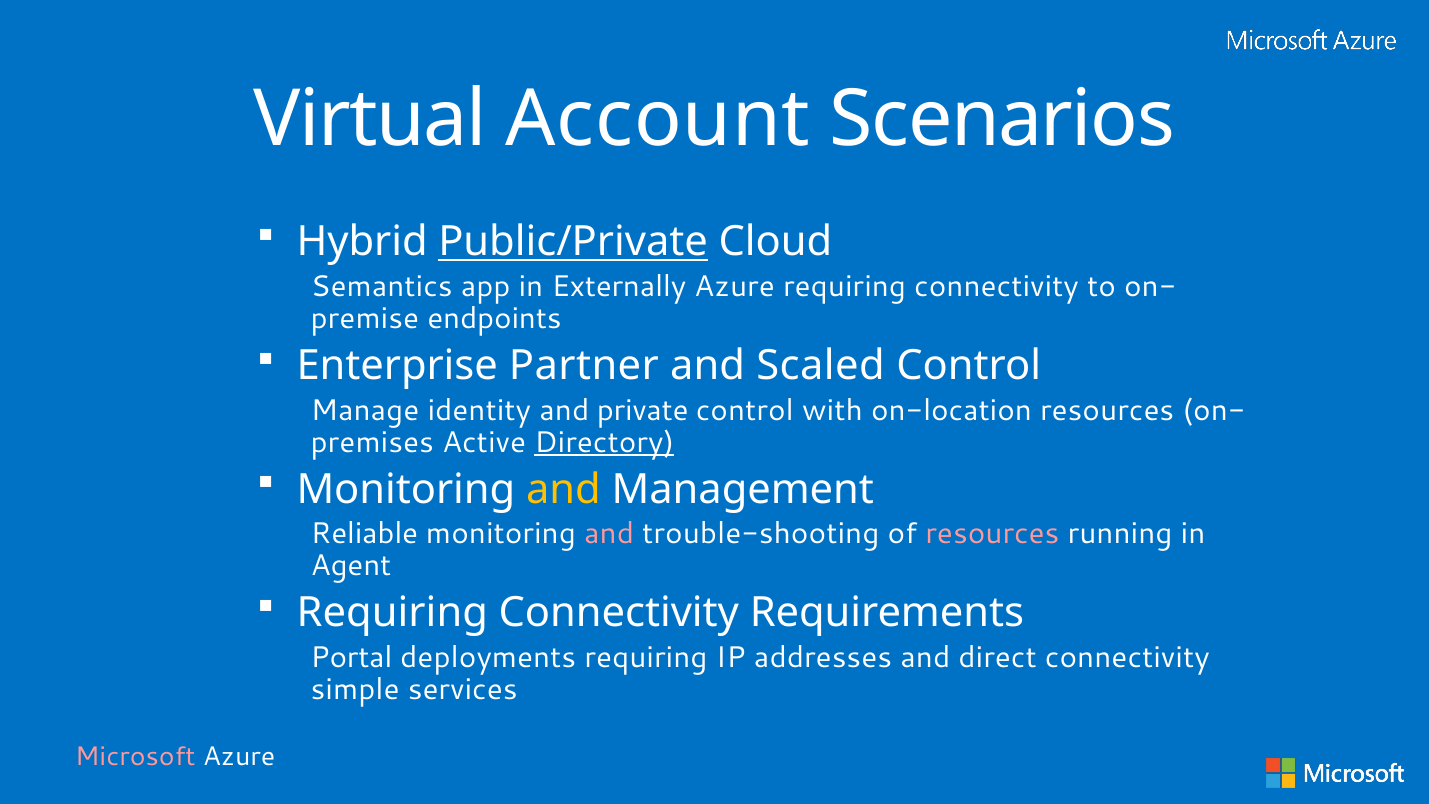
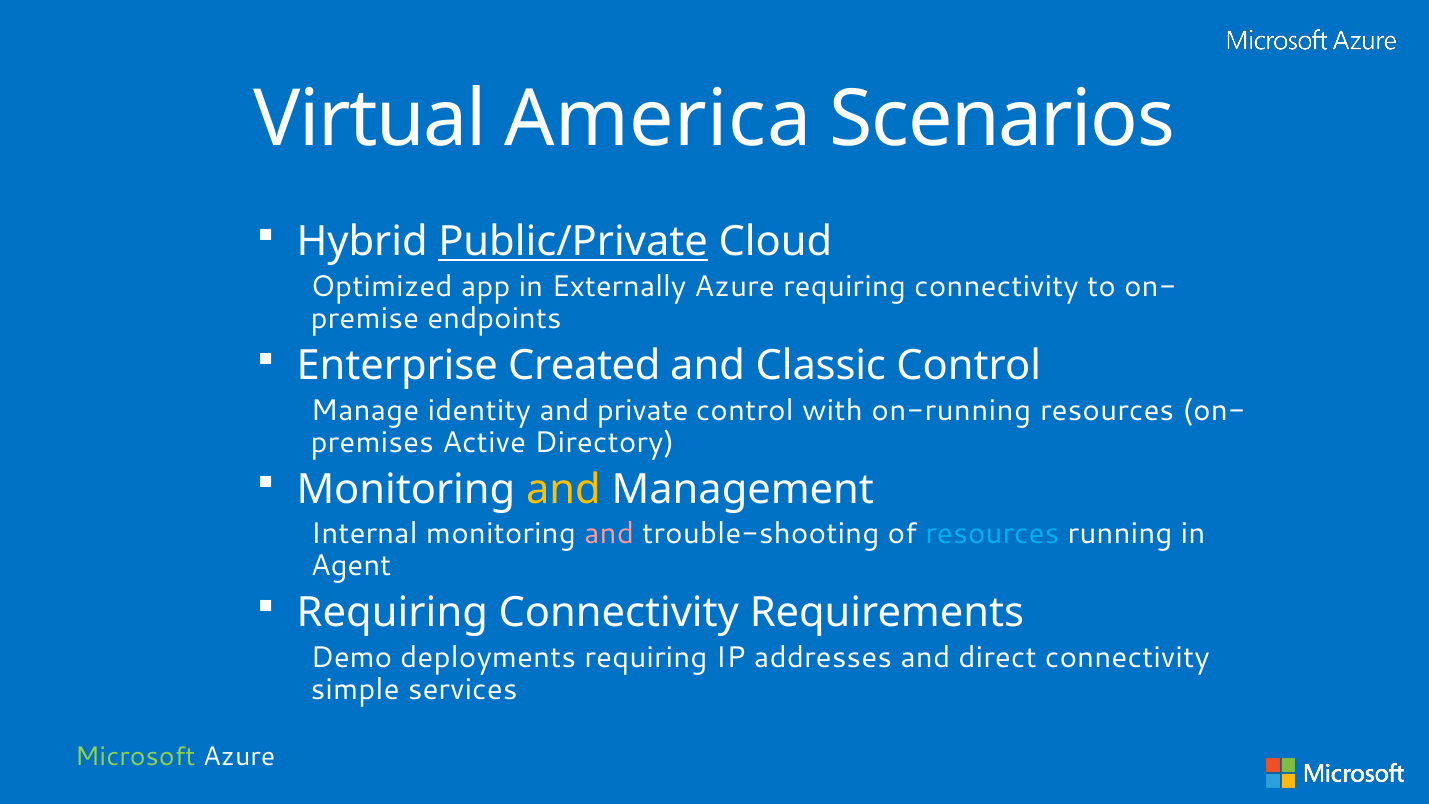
Account: Account -> America
Semantics: Semantics -> Optimized
Partner: Partner -> Created
Scaled: Scaled -> Classic
on-location: on-location -> on-running
Directory underline: present -> none
Reliable: Reliable -> Internal
resources at (992, 534) colour: pink -> light blue
Portal: Portal -> Demo
Microsoft colour: pink -> light green
